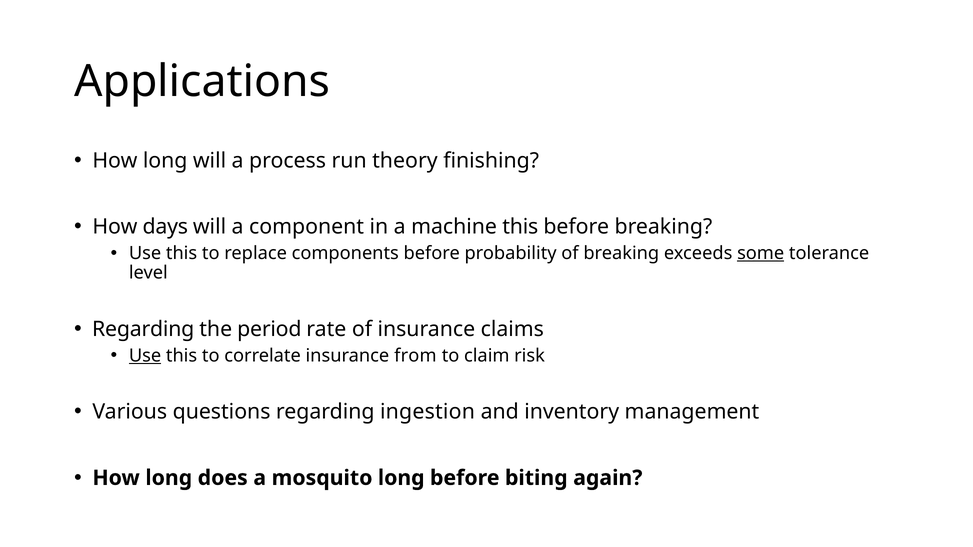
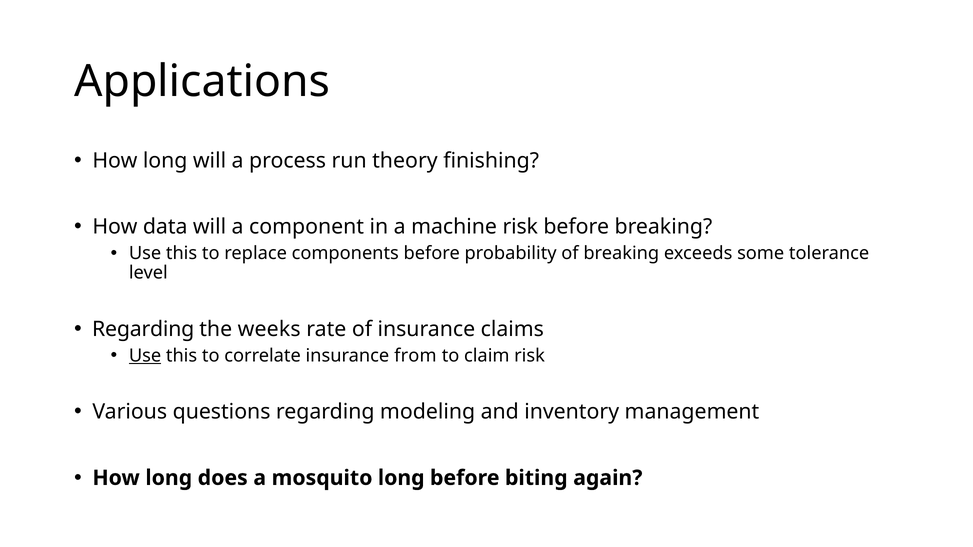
days: days -> data
machine this: this -> risk
some underline: present -> none
period: period -> weeks
ingestion: ingestion -> modeling
